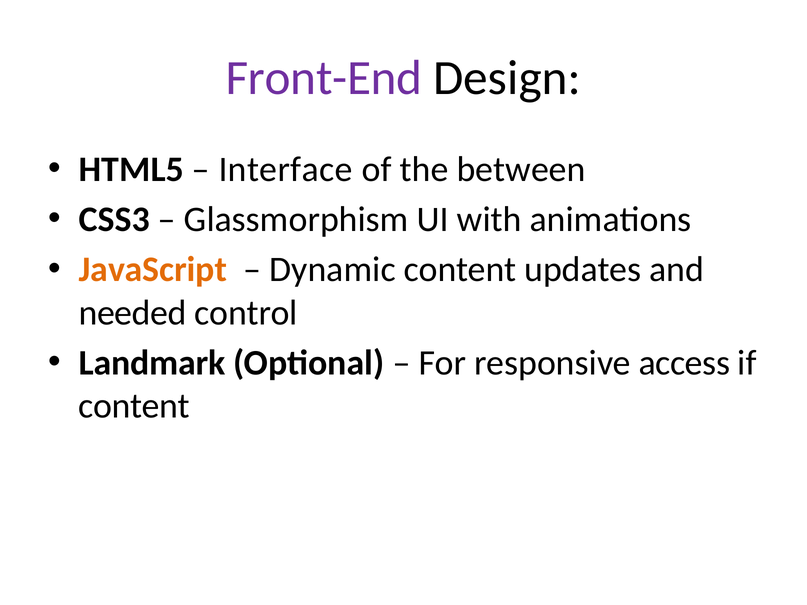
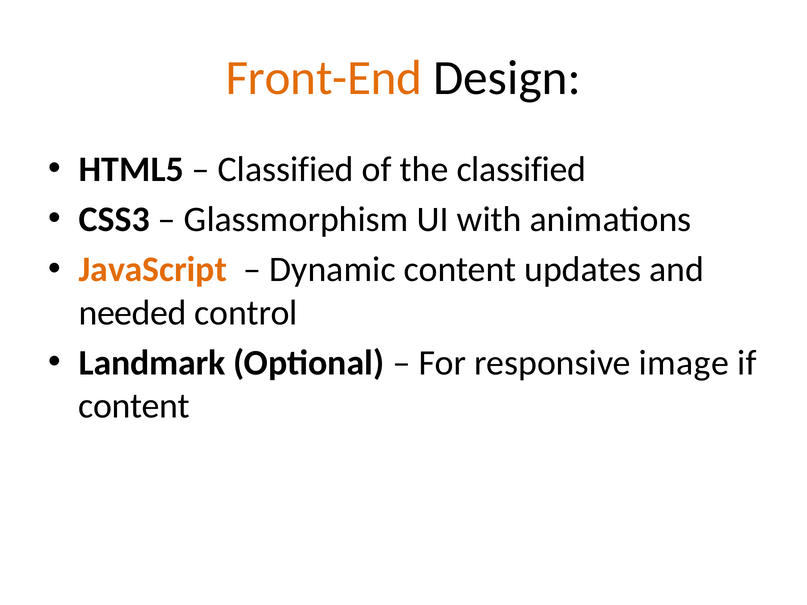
Front-End colour: purple -> orange
Interface at (286, 169): Interface -> Classified
the between: between -> classified
access: access -> image
